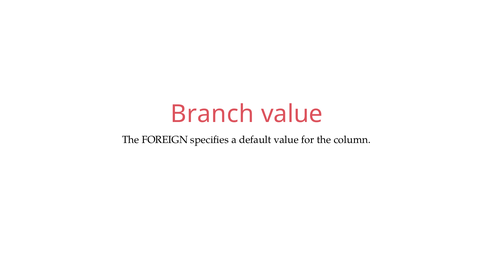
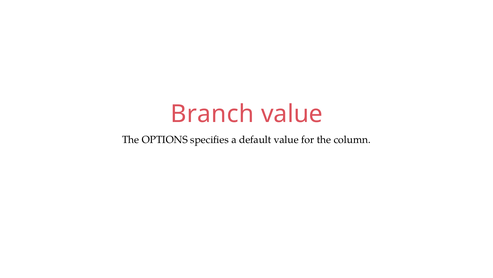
FOREIGN: FOREIGN -> OPTIONS
